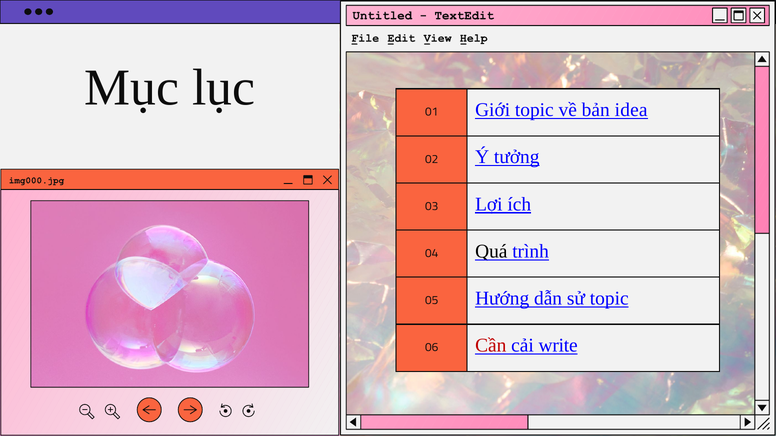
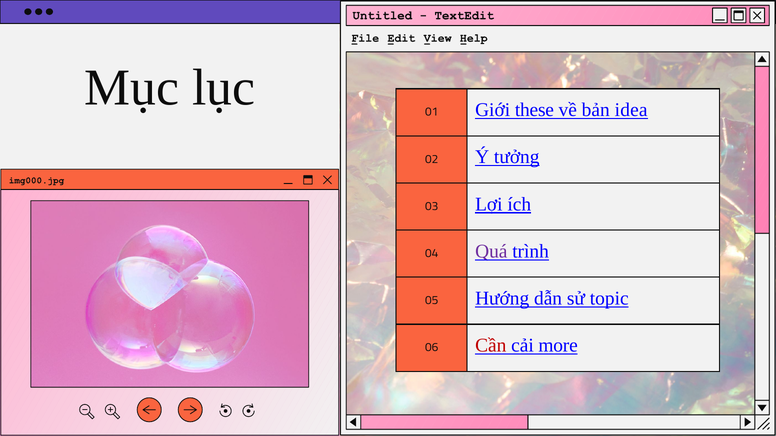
Giới topic: topic -> these
Quá colour: black -> purple
write: write -> more
